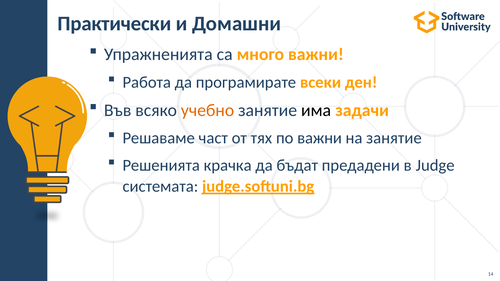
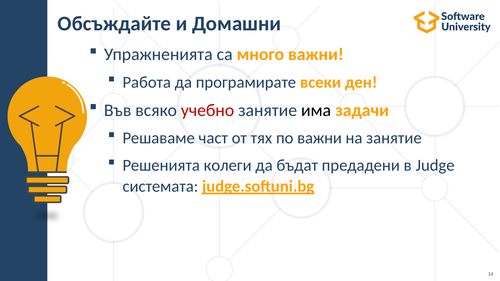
Практически: Практически -> Обсъждайте
учебно colour: orange -> red
крачка: крачка -> колеги
